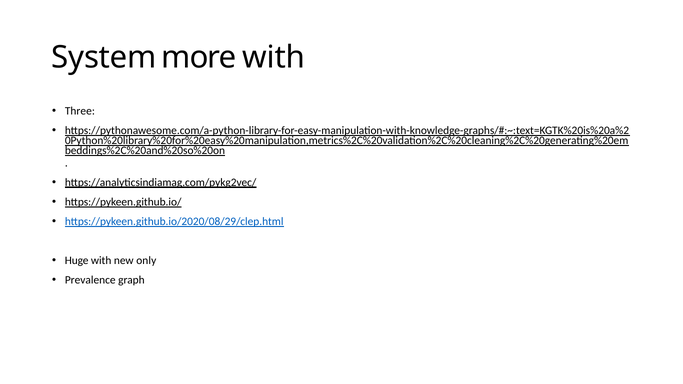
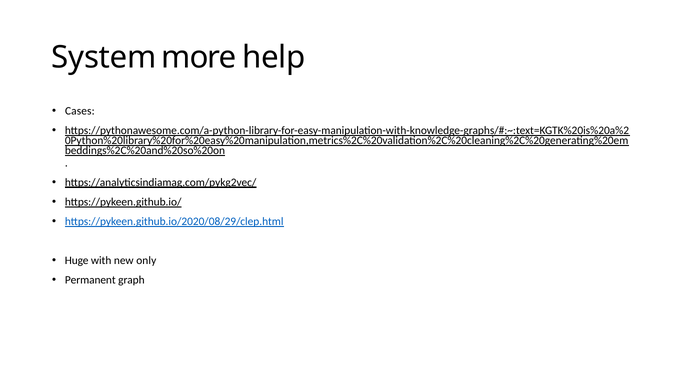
more with: with -> help
Three: Three -> Cases
Prevalence: Prevalence -> Permanent
